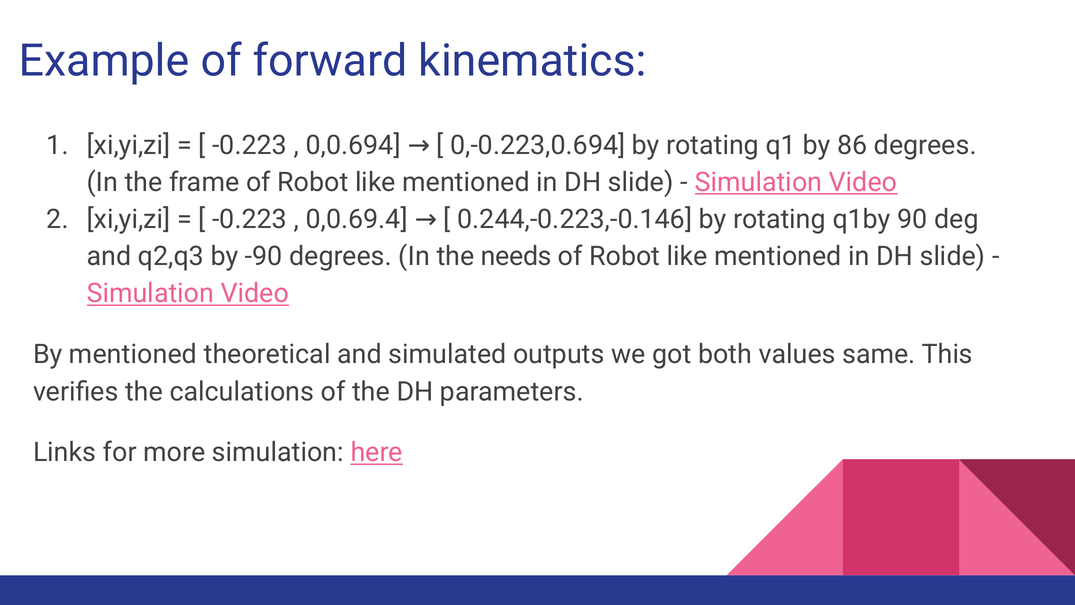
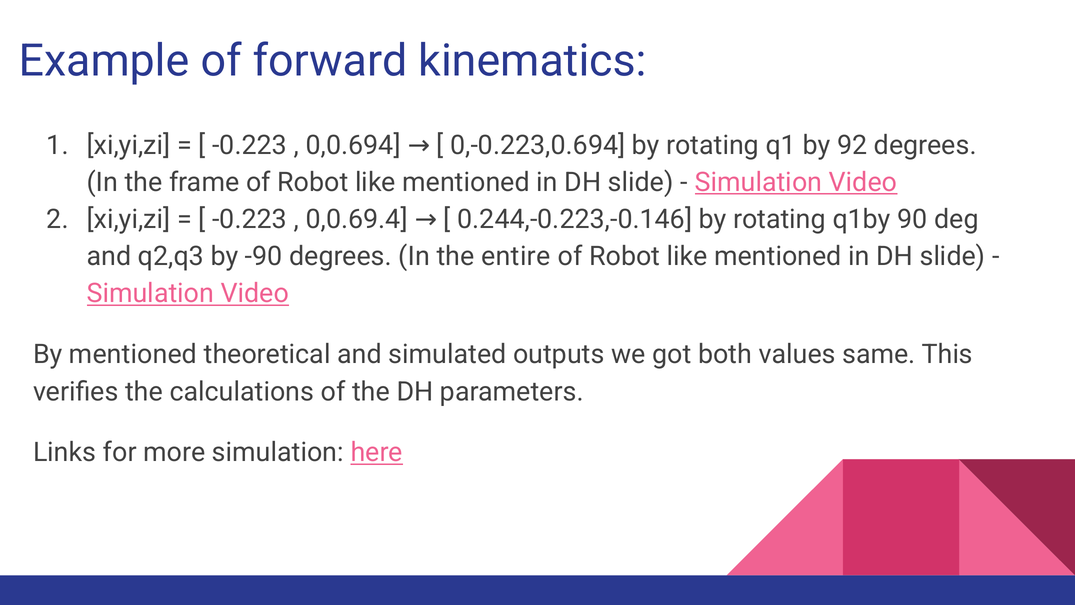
86: 86 -> 92
needs: needs -> entire
